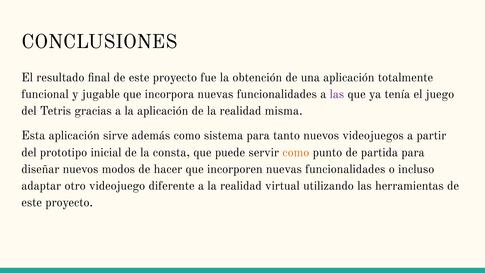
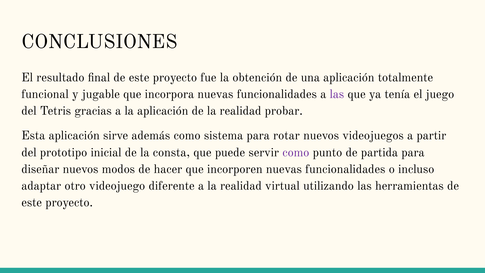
misma: misma -> probar
tanto: tanto -> rotar
como at (296, 152) colour: orange -> purple
